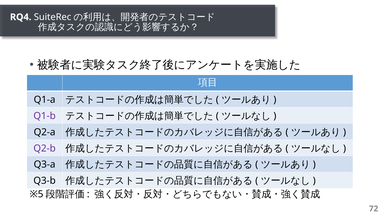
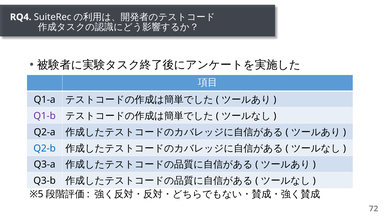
Q2-b colour: purple -> blue
